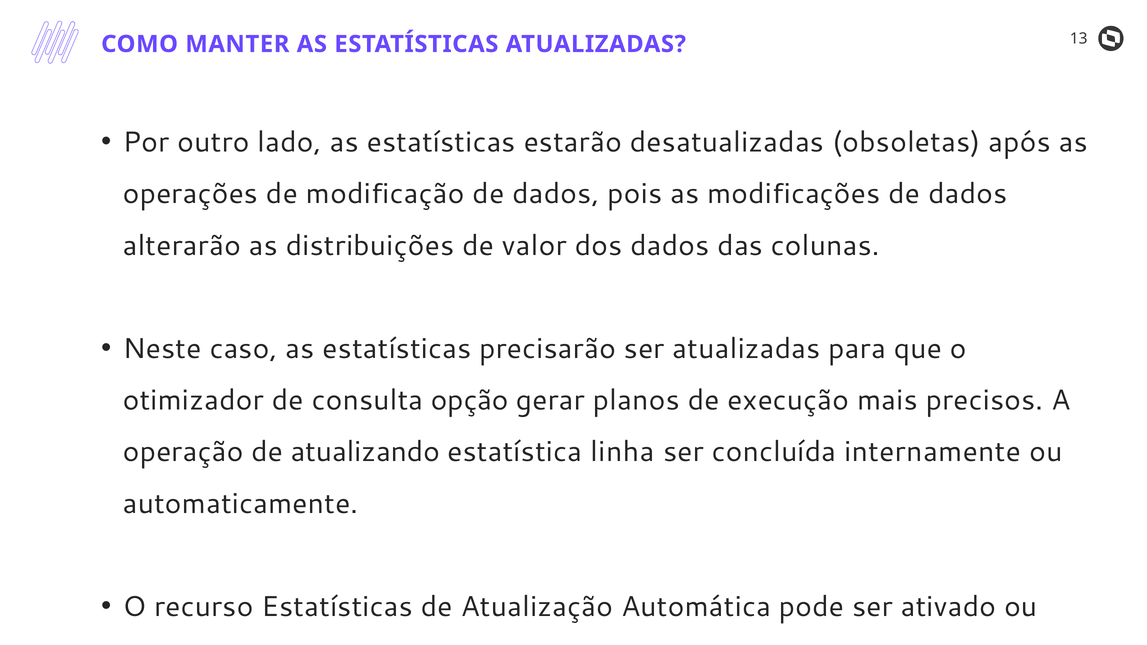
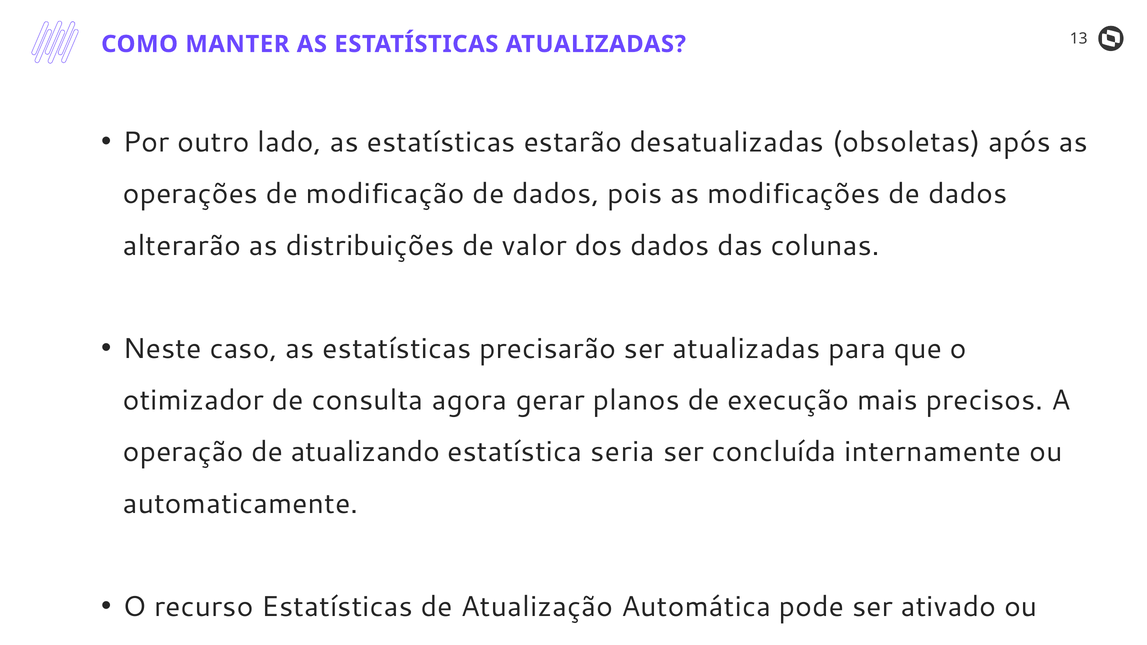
opção: opção -> agora
linha: linha -> seria
